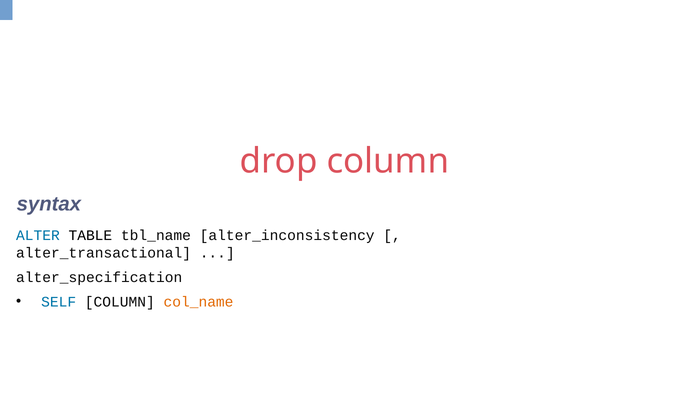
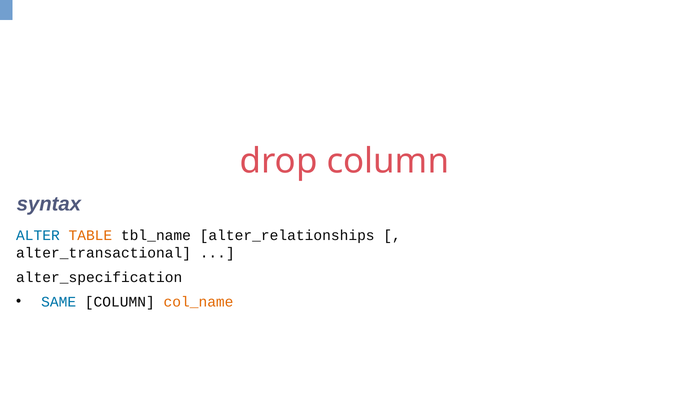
TABLE colour: black -> orange
alter_inconsistency: alter_inconsistency -> alter_relationships
SELF: SELF -> SAME
